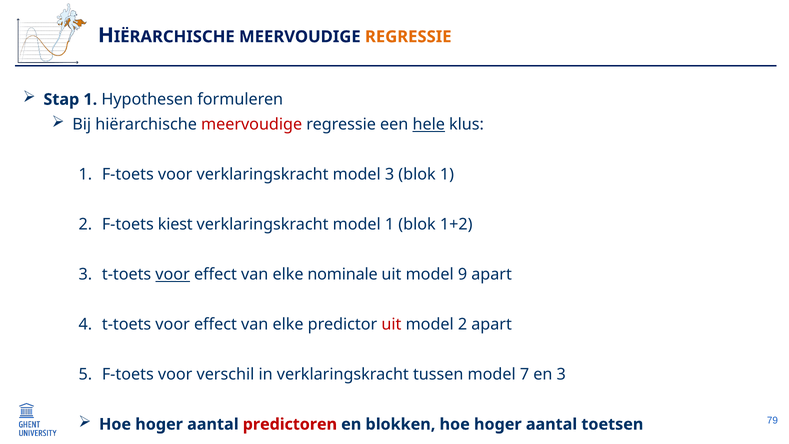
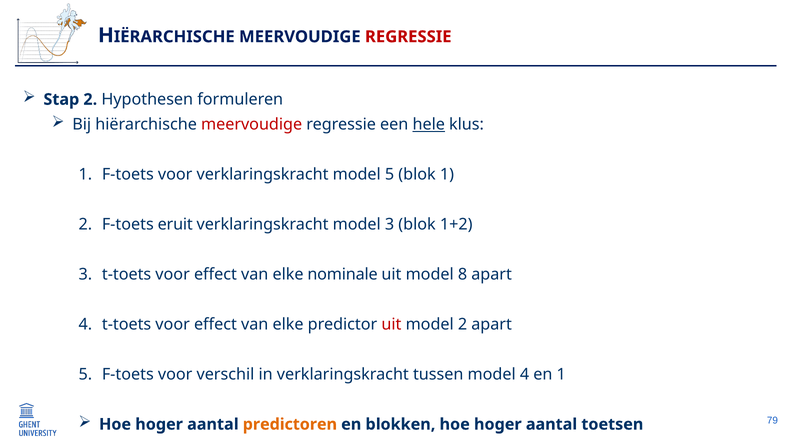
REGRESSIE at (408, 37) colour: orange -> red
Stap 1: 1 -> 2
model 3: 3 -> 5
kiest: kiest -> eruit
model 1: 1 -> 3
voor at (173, 274) underline: present -> none
9: 9 -> 8
model 7: 7 -> 4
en 3: 3 -> 1
predictoren colour: red -> orange
